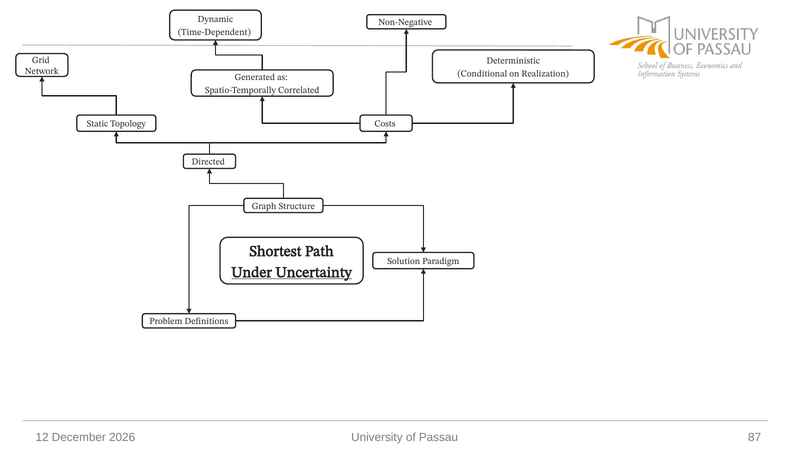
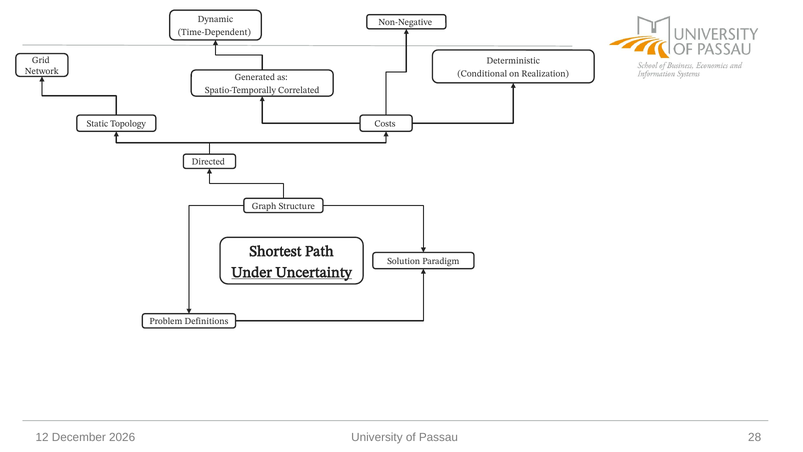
87: 87 -> 28
